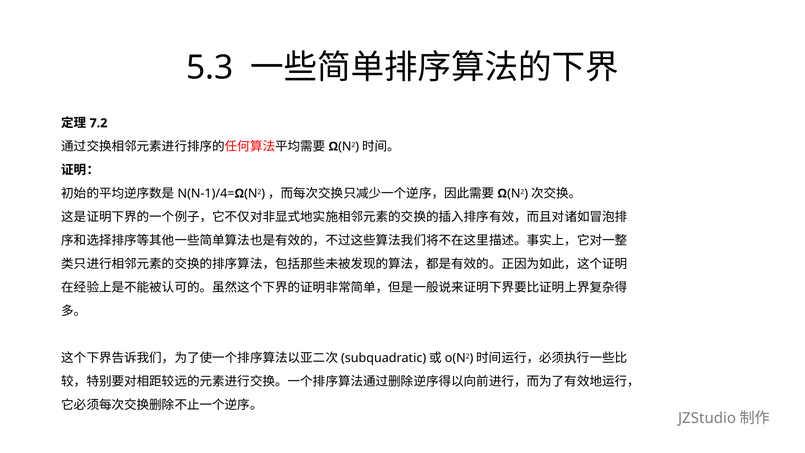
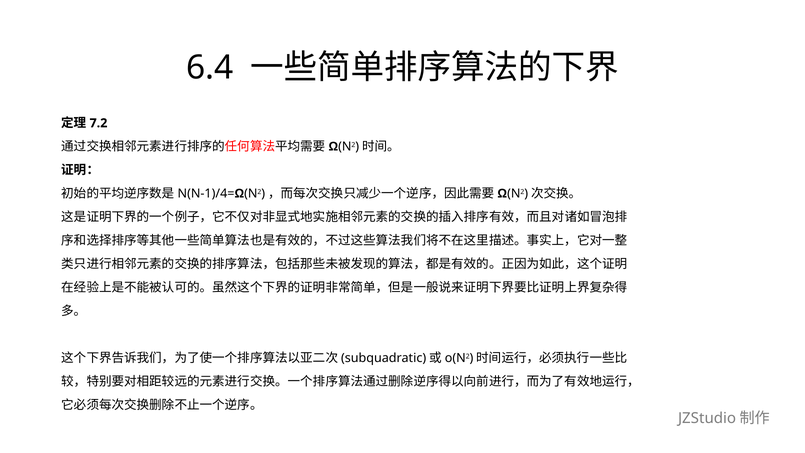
5.3: 5.3 -> 6.4
